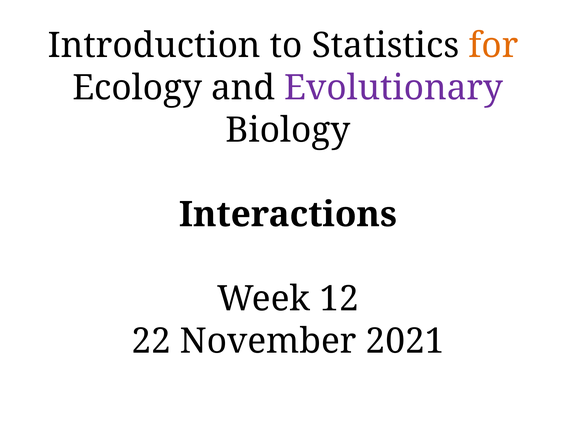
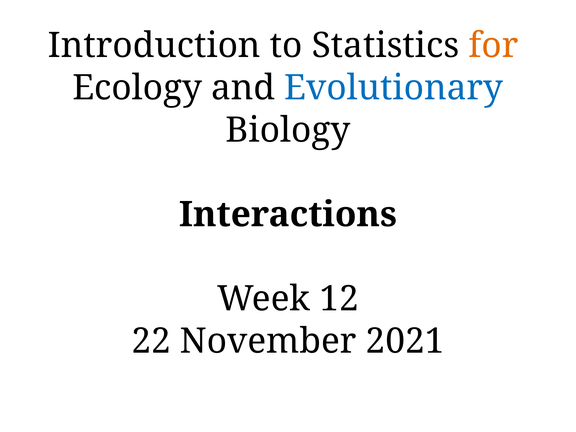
Evolutionary colour: purple -> blue
